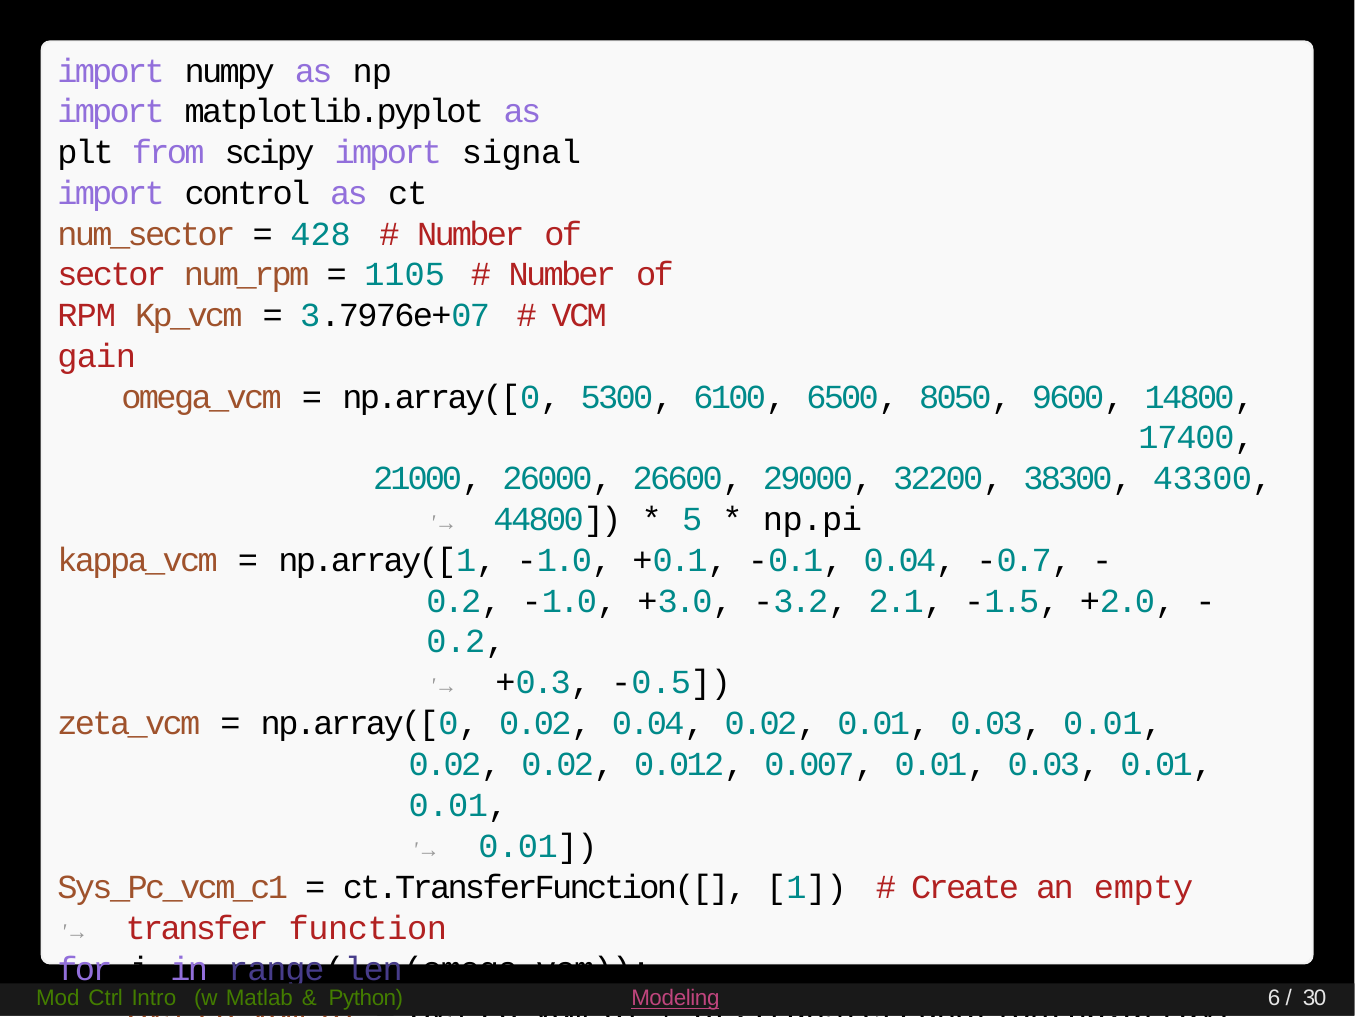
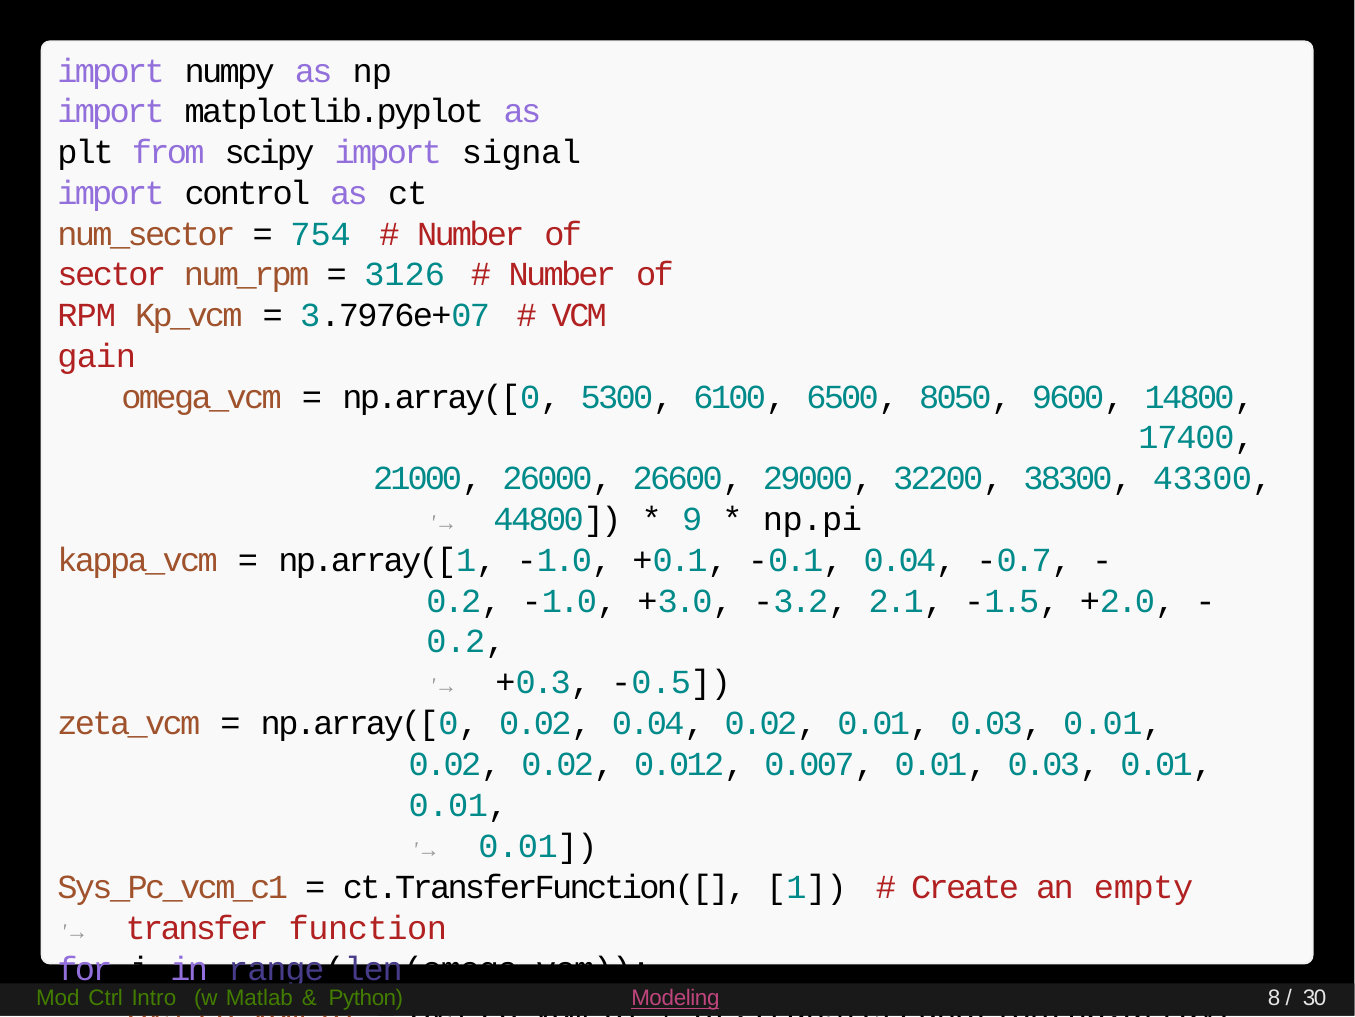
428: 428 -> 754
1105: 1105 -> 3126
5: 5 -> 9
6: 6 -> 8
